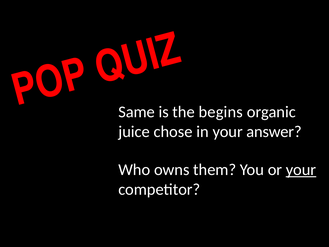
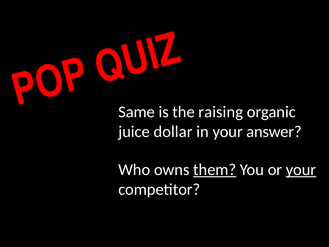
begins: begins -> raising
chose: chose -> dollar
them underline: none -> present
